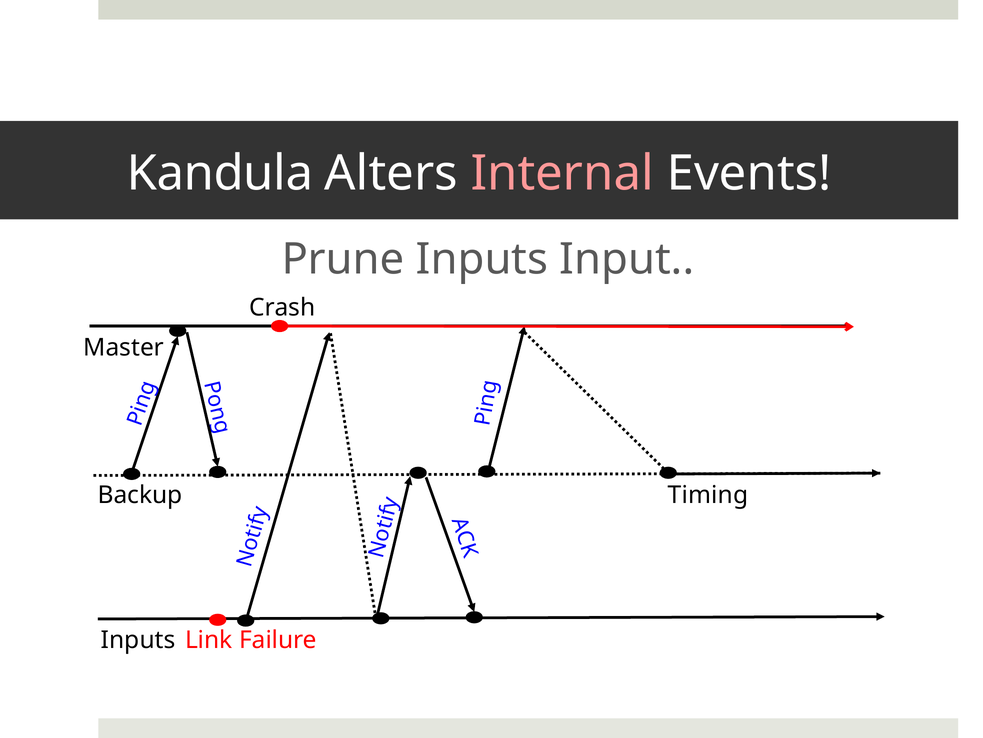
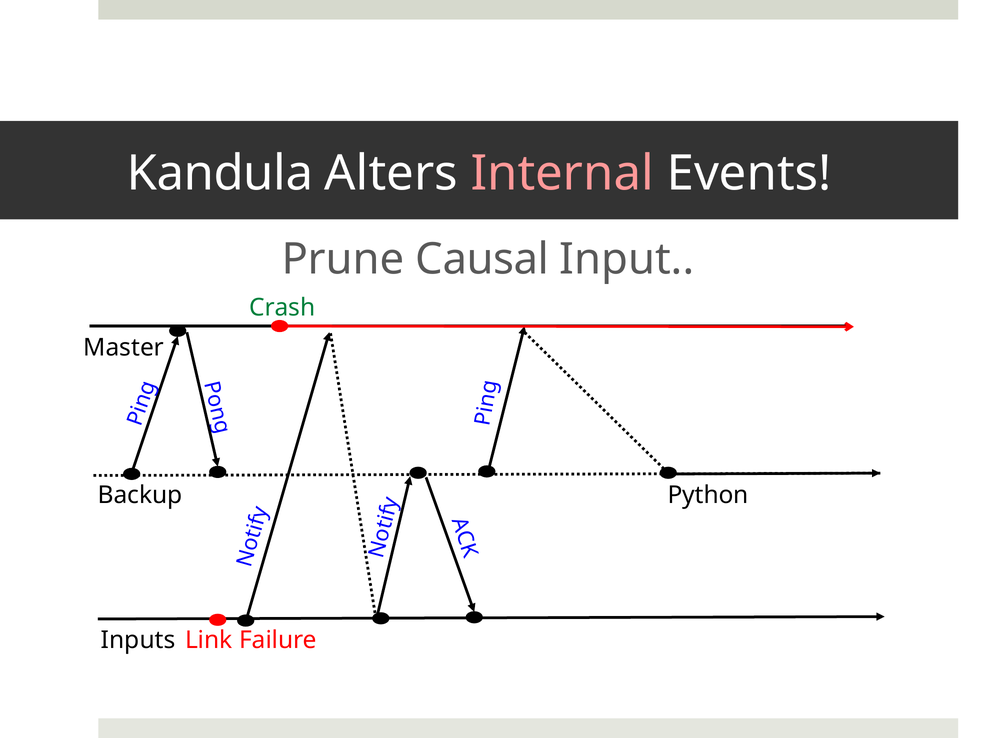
Prune Inputs: Inputs -> Causal
Crash colour: black -> green
Timing: Timing -> Python
